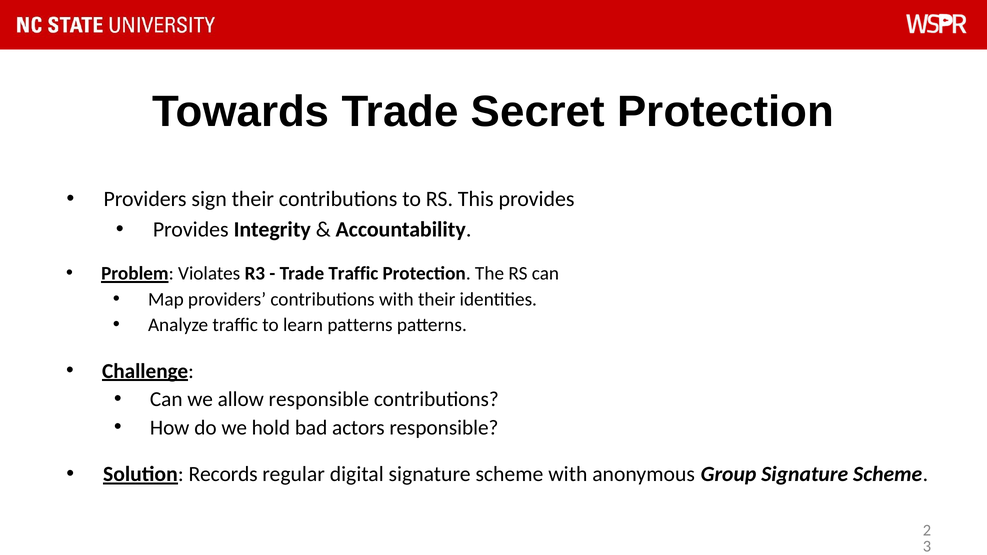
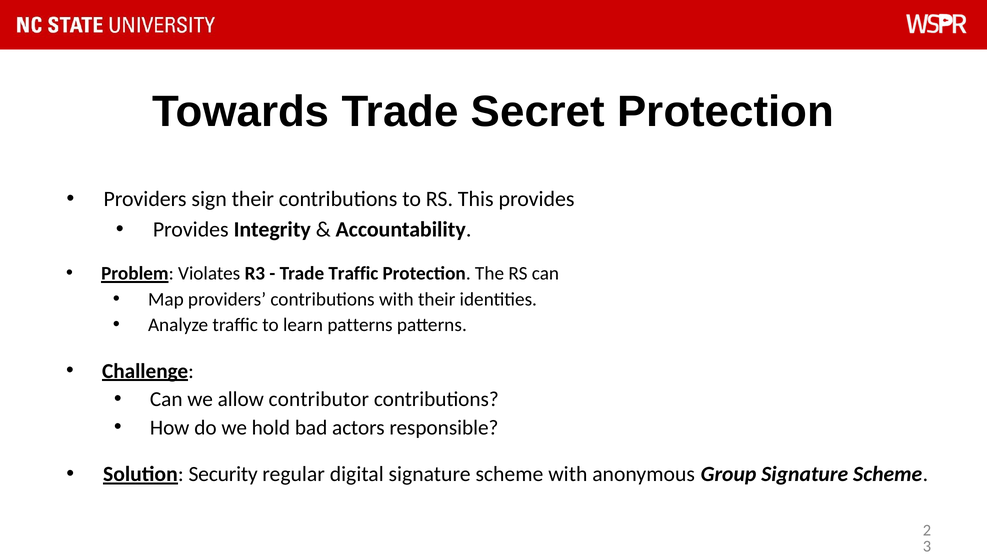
allow responsible: responsible -> contributor
Records: Records -> Security
